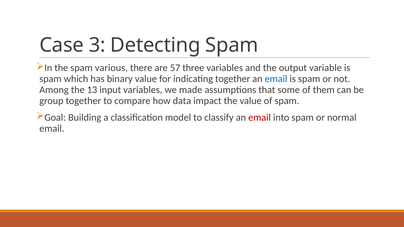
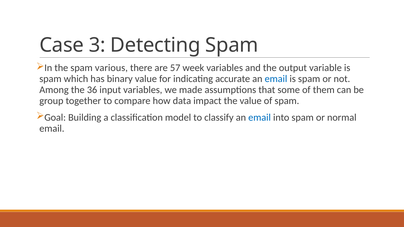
three: three -> week
indicating together: together -> accurate
13: 13 -> 36
email at (260, 118) colour: red -> blue
